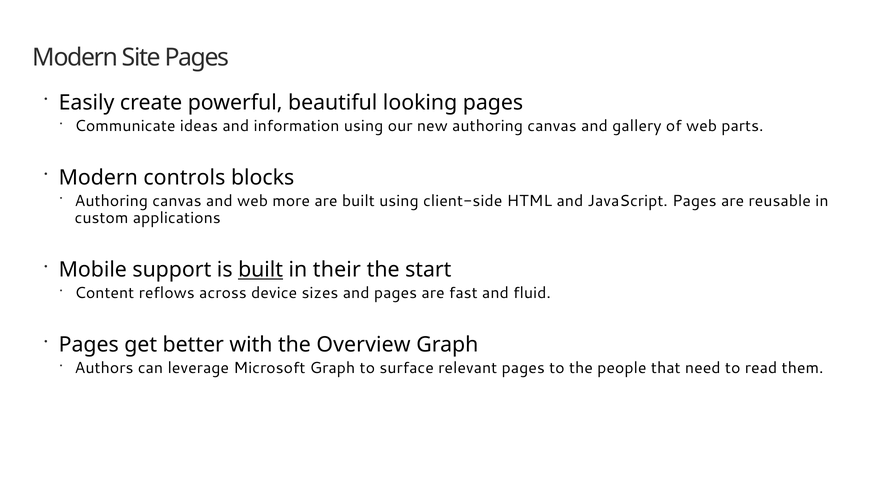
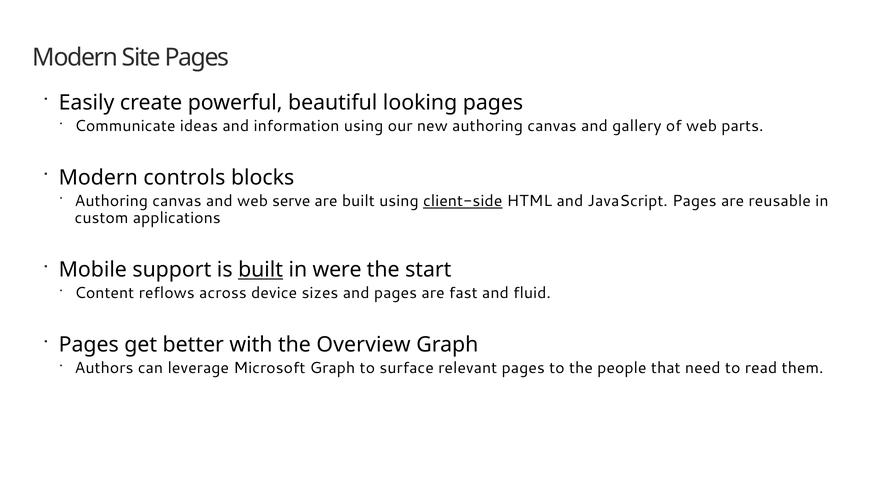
more: more -> serve
client-side underline: none -> present
their: their -> were
